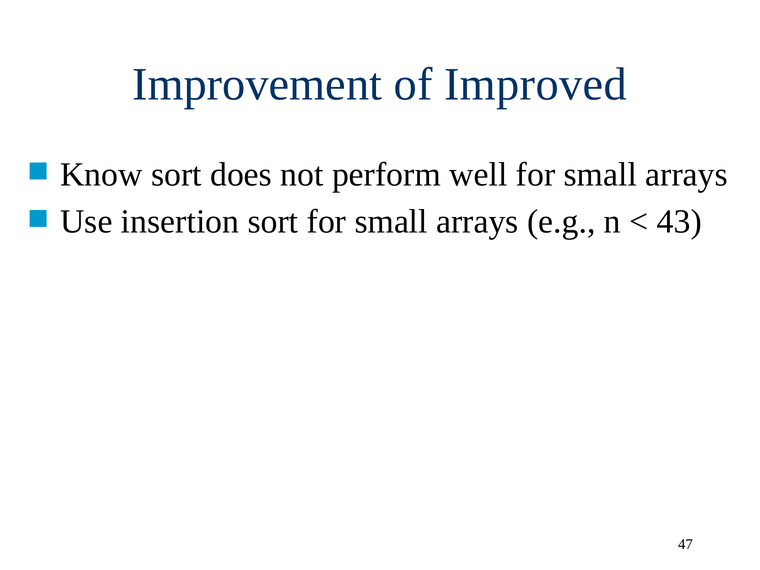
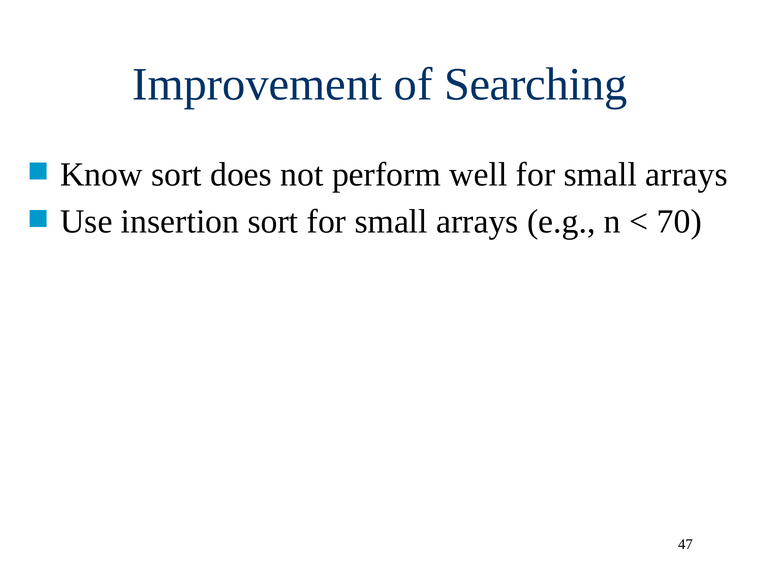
Improved: Improved -> Searching
43: 43 -> 70
